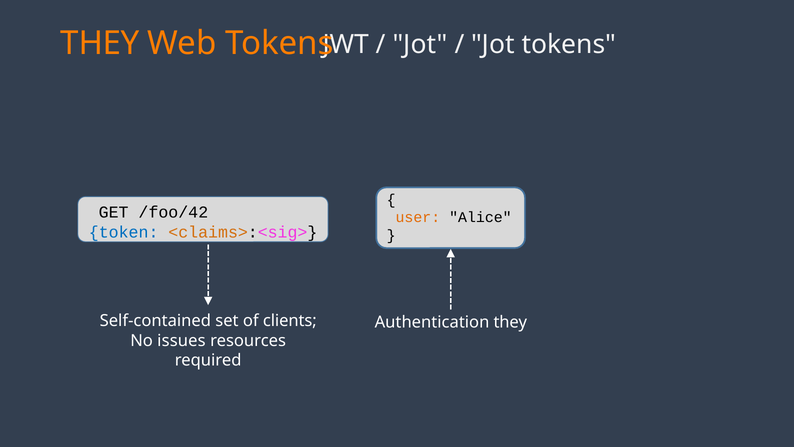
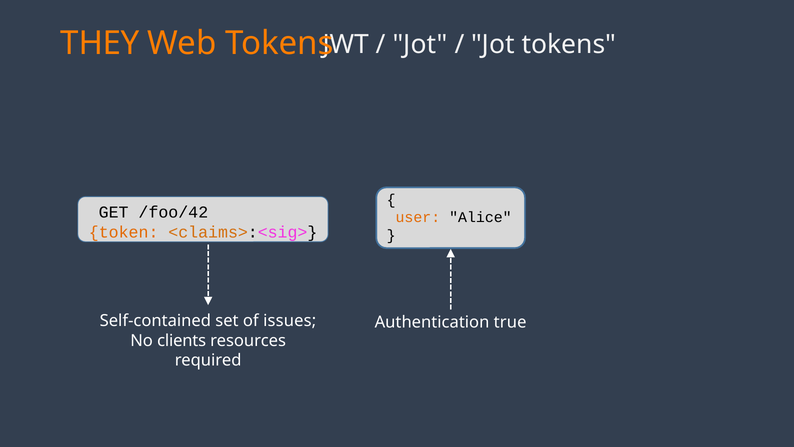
token colour: blue -> orange
clients: clients -> issues
Authentication they: they -> true
issues: issues -> clients
